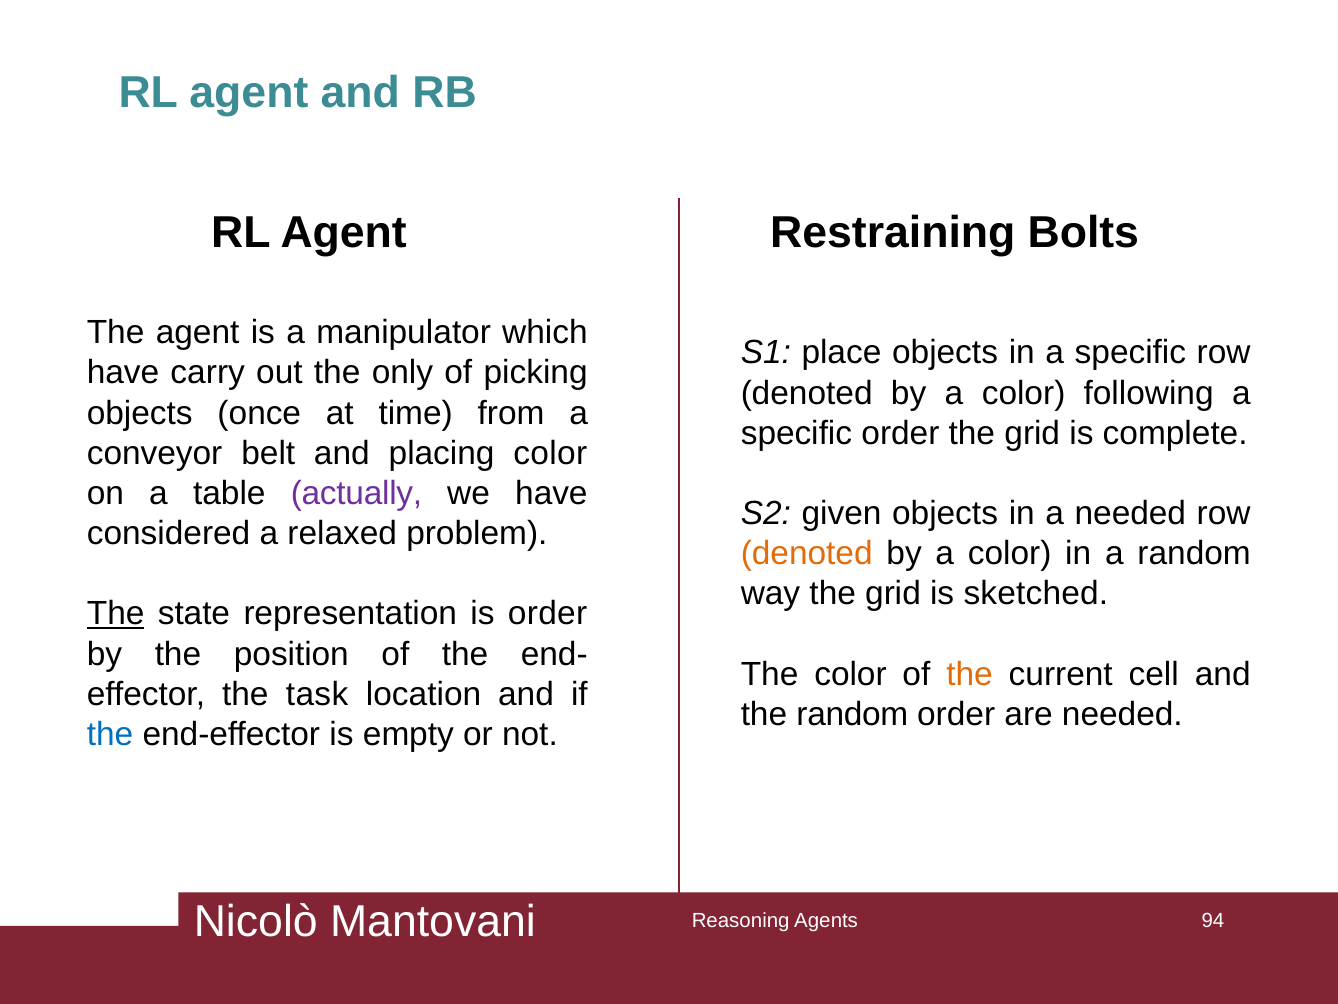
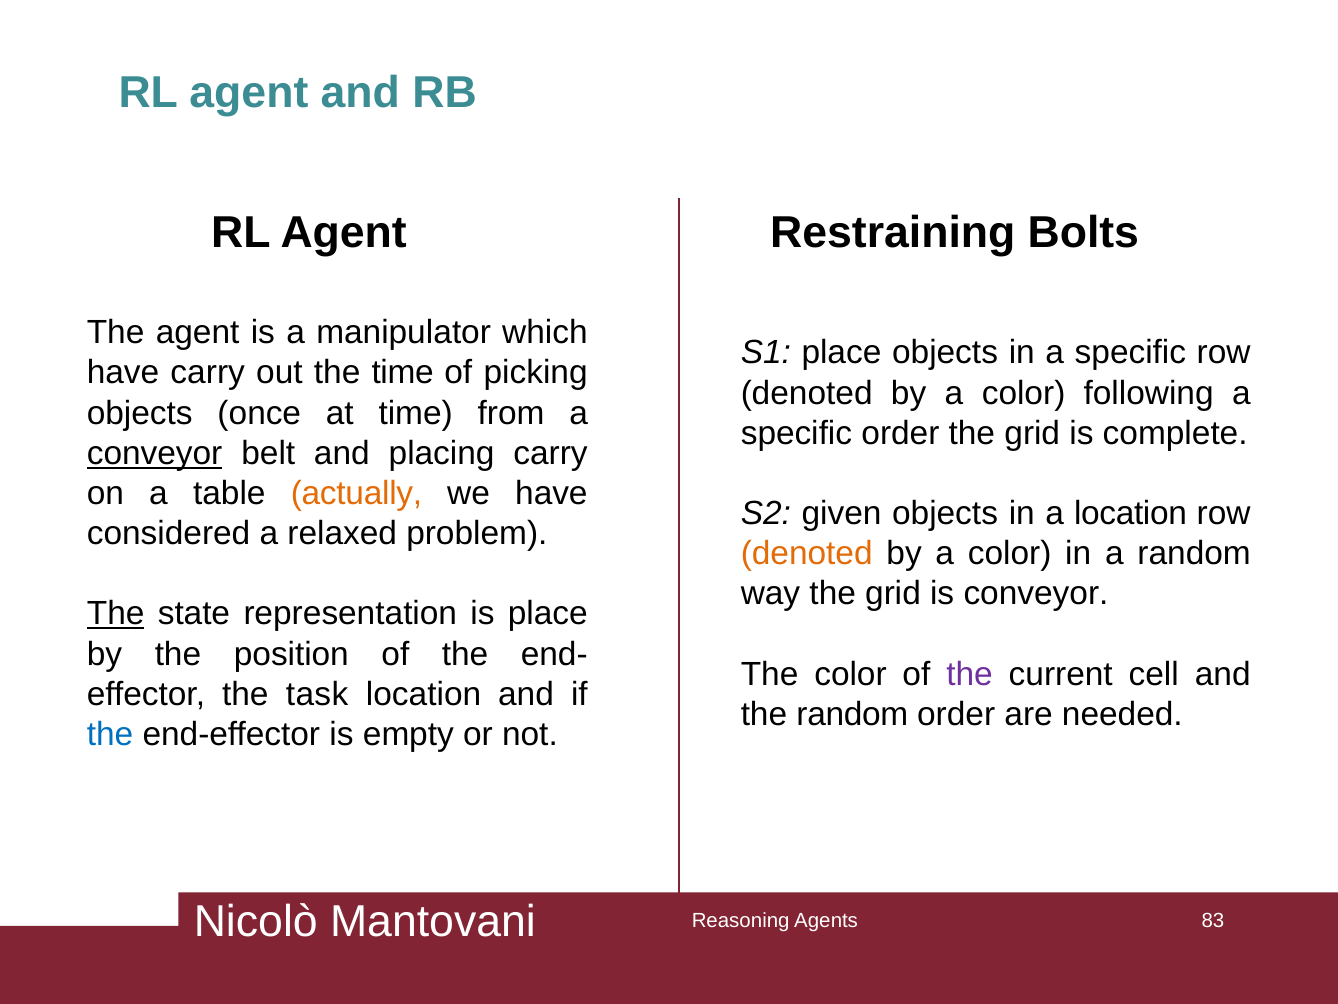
the only: only -> time
conveyor at (155, 453) underline: none -> present
placing color: color -> carry
actually colour: purple -> orange
a needed: needed -> location
is sketched: sketched -> conveyor
is order: order -> place
the at (970, 674) colour: orange -> purple
94: 94 -> 83
